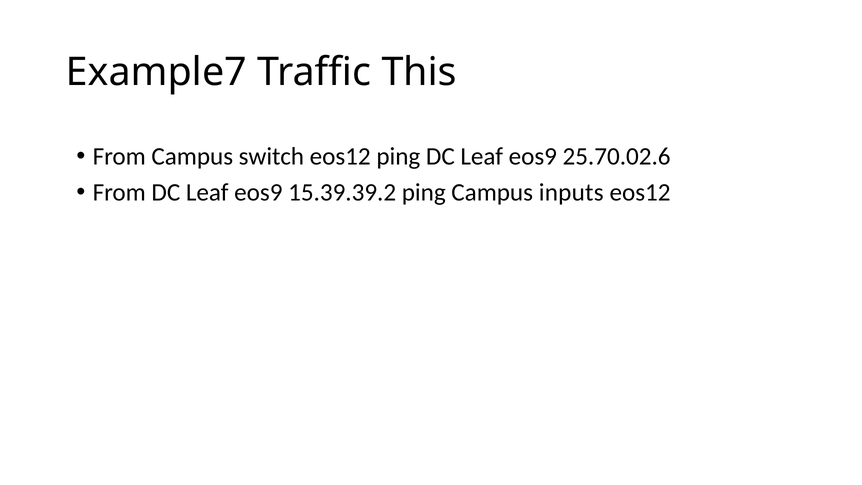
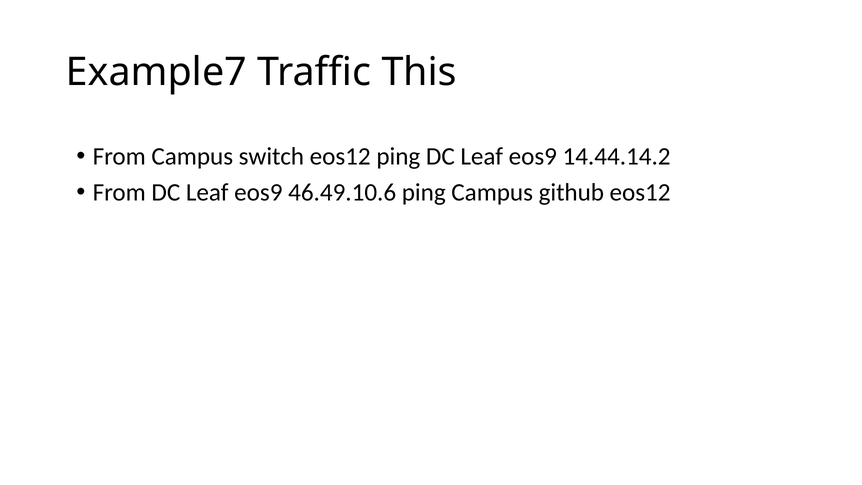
25.70.02.6: 25.70.02.6 -> 14.44.14.2
15.39.39.2: 15.39.39.2 -> 46.49.10.6
inputs: inputs -> github
